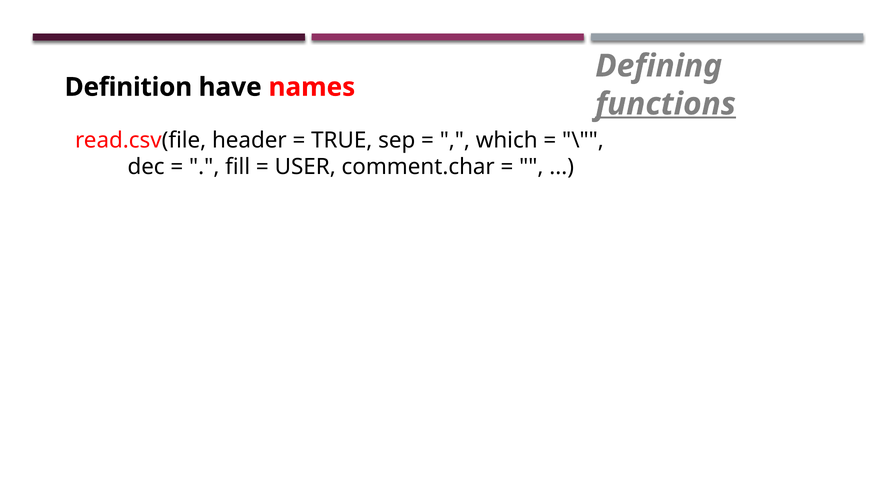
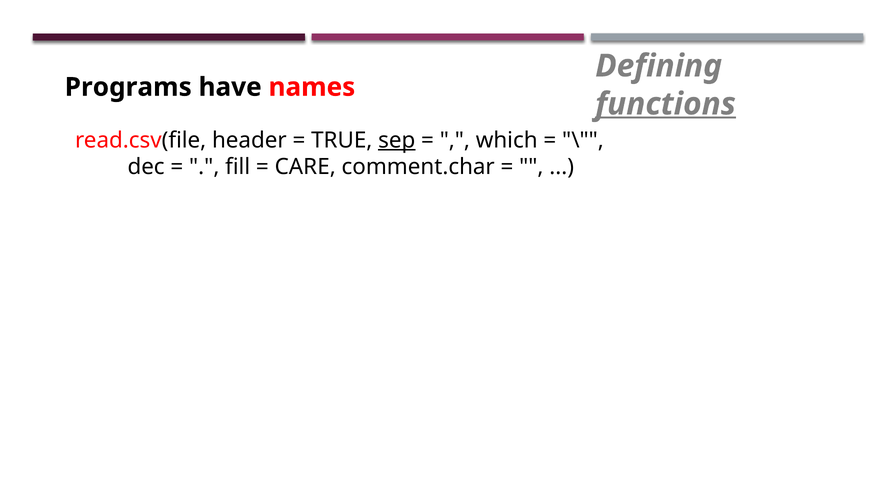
Definition: Definition -> Programs
sep underline: none -> present
USER: USER -> CARE
